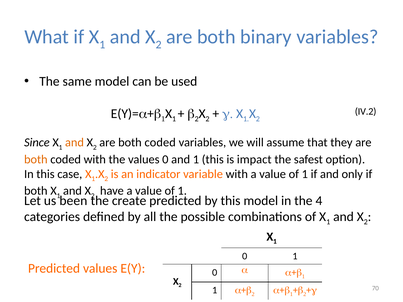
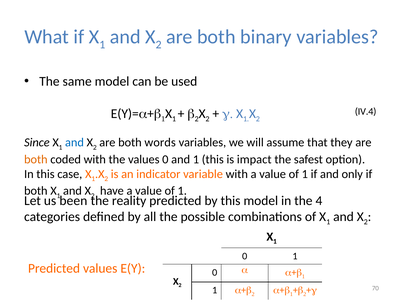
IV.2: IV.2 -> IV.4
and at (74, 143) colour: orange -> blue
coded at (160, 143): coded -> words
create: create -> reality
